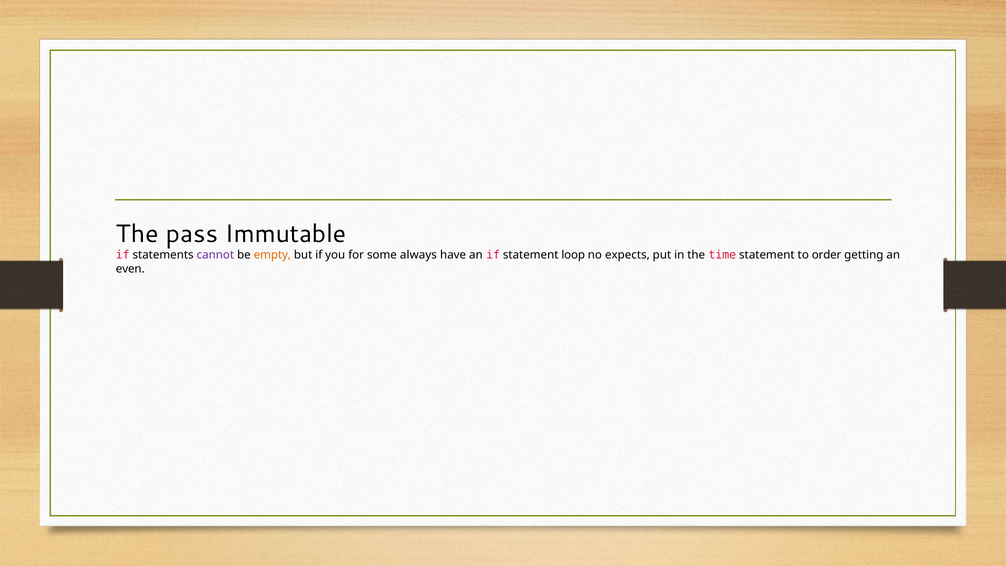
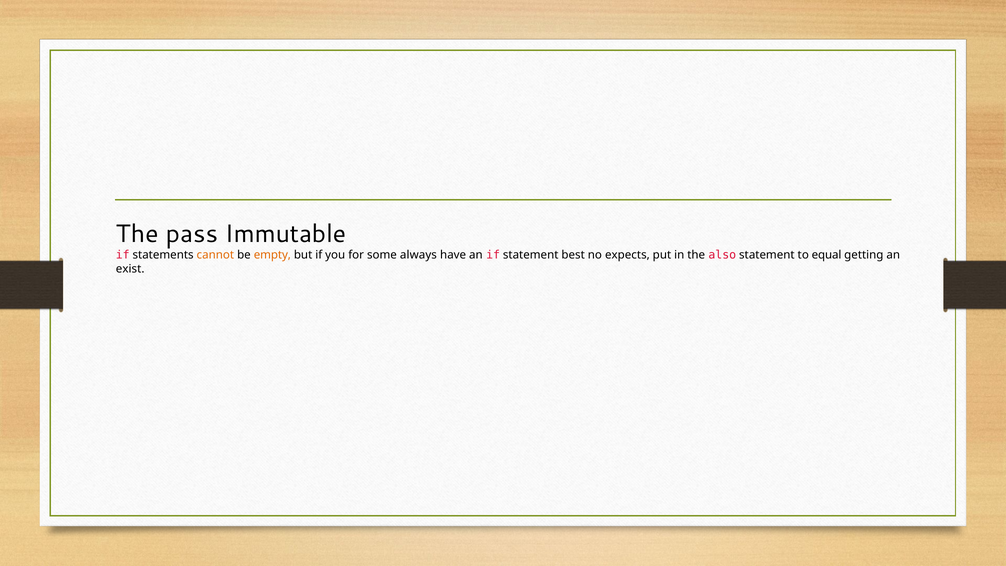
cannot colour: purple -> orange
loop: loop -> best
time: time -> also
order: order -> equal
even: even -> exist
